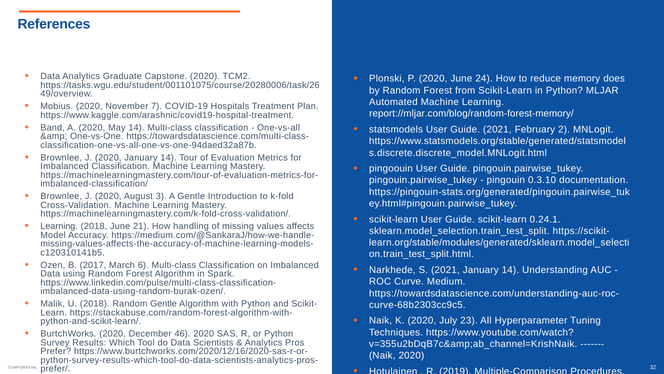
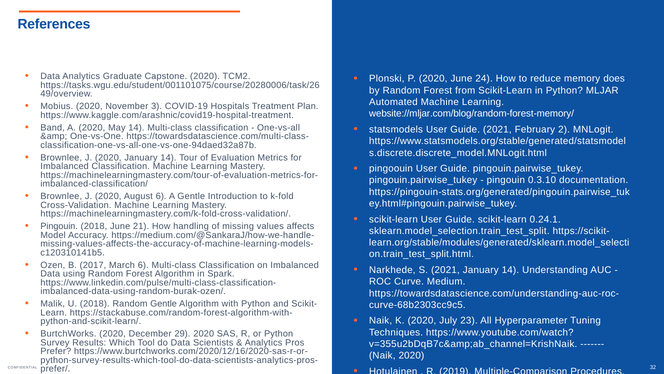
7: 7 -> 3
report://mljar.com/blog/random-forest-memory/: report://mljar.com/blog/random-forest-memory/ -> website://mljar.com/blog/random-forest-memory/
August 3: 3 -> 6
Learning at (59, 226): Learning -> Pingouin
46: 46 -> 29
